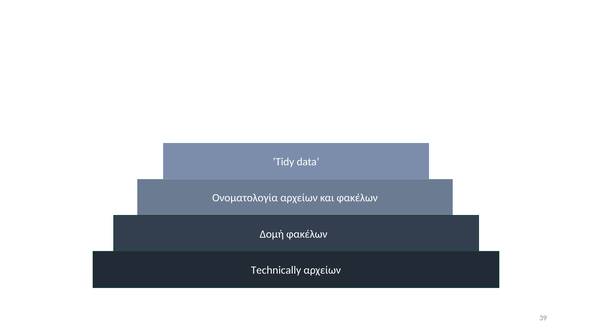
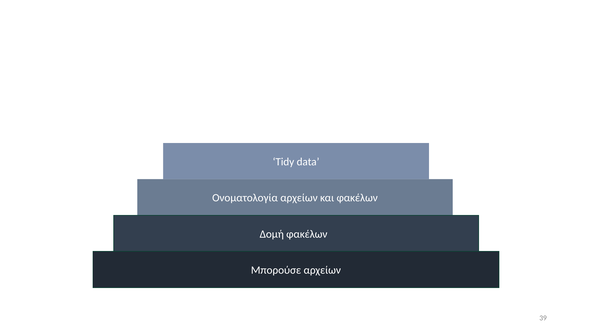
Technically: Technically -> Μπορούσε
